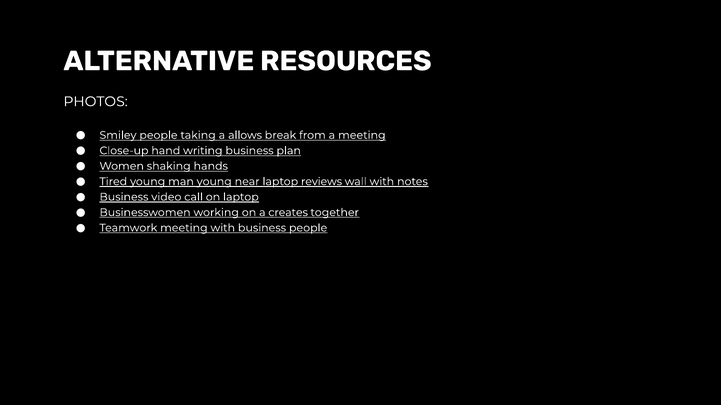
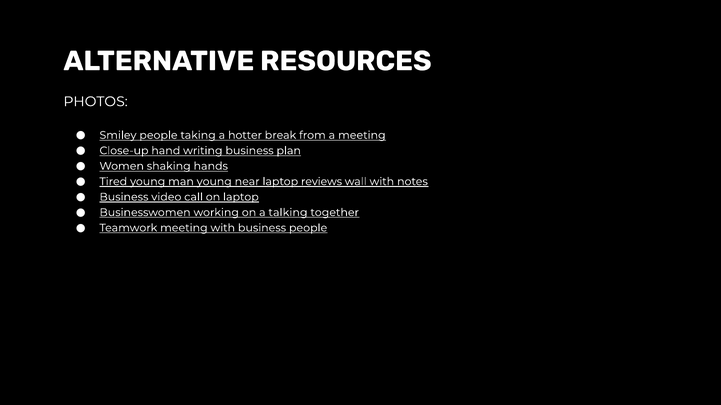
allows: allows -> hotter
creates: creates -> talking
